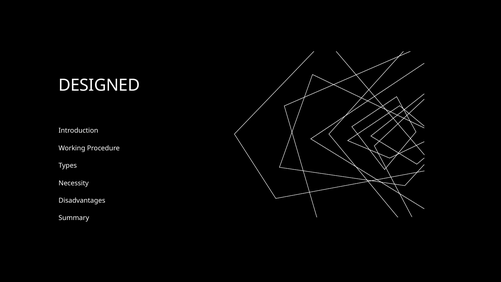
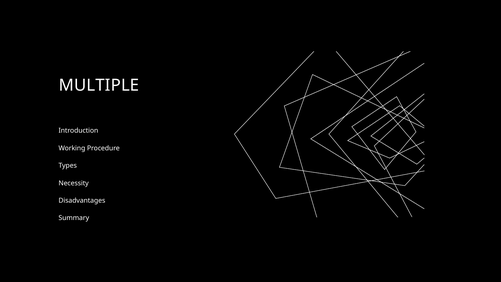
DESIGNED: DESIGNED -> MULTIPLE
